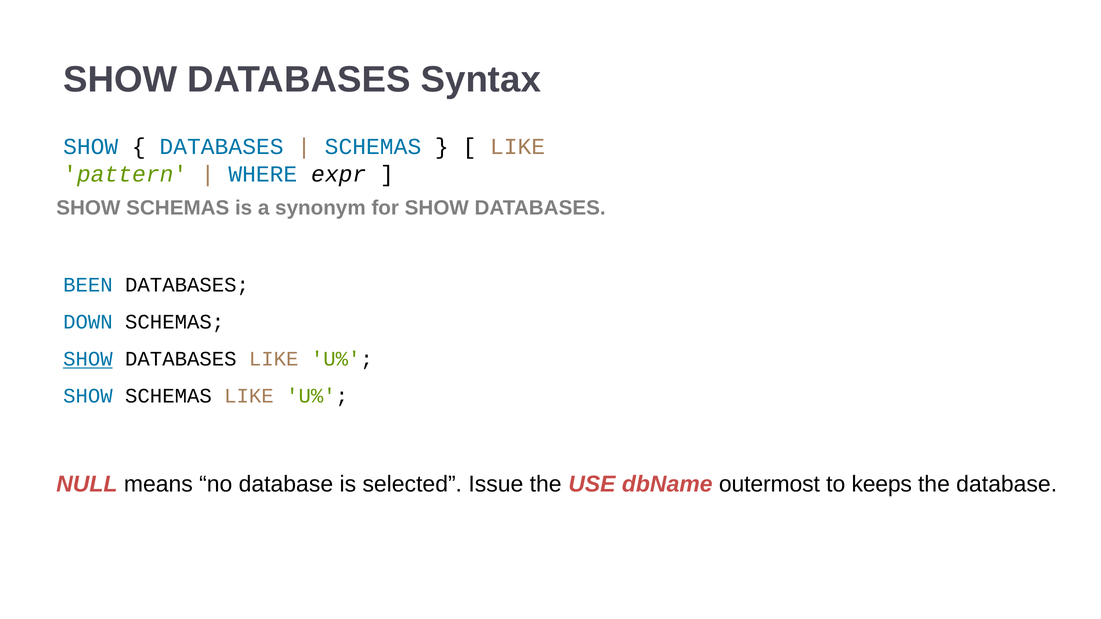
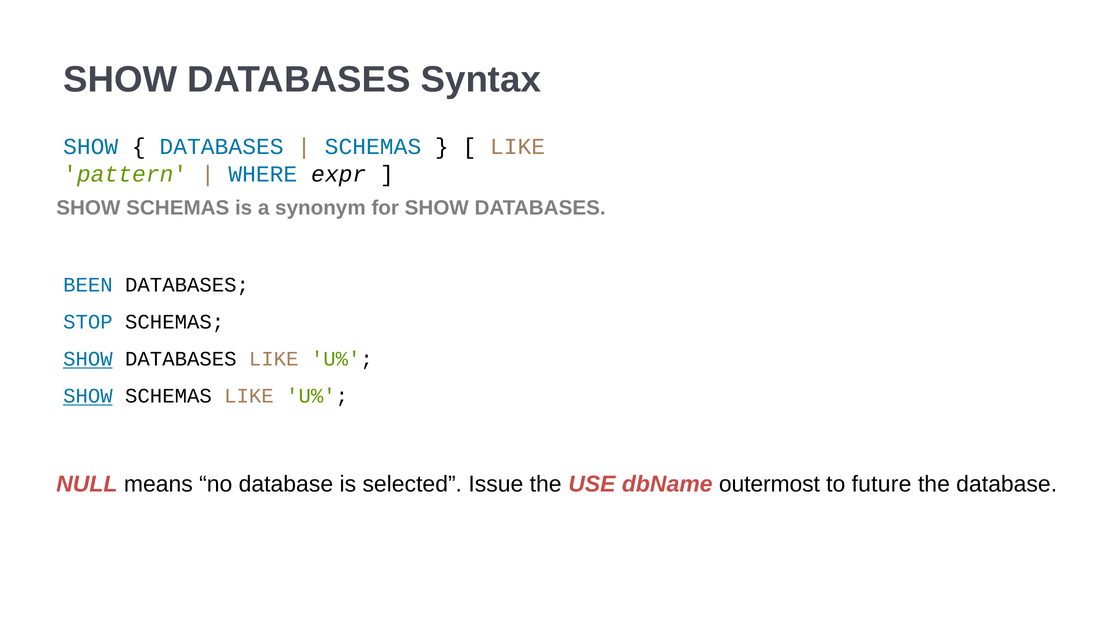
DOWN: DOWN -> STOP
SHOW at (88, 396) underline: none -> present
keeps: keeps -> future
